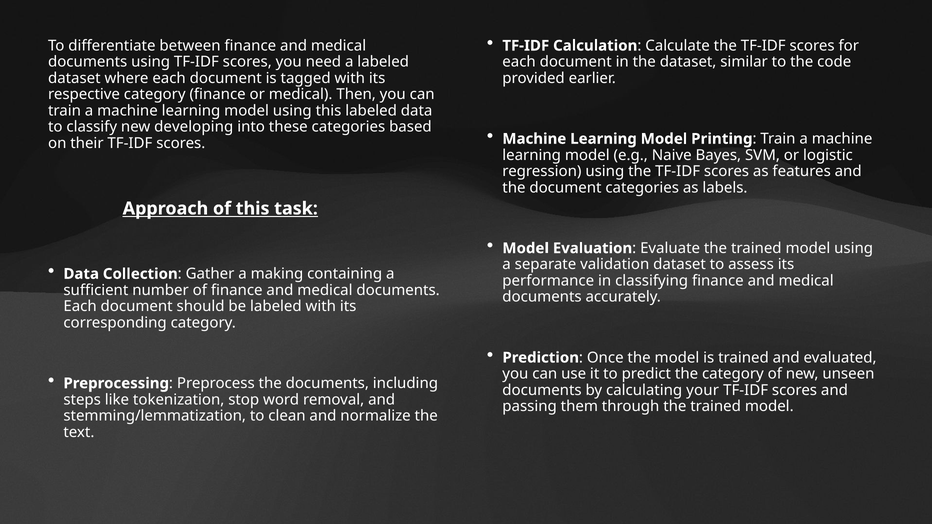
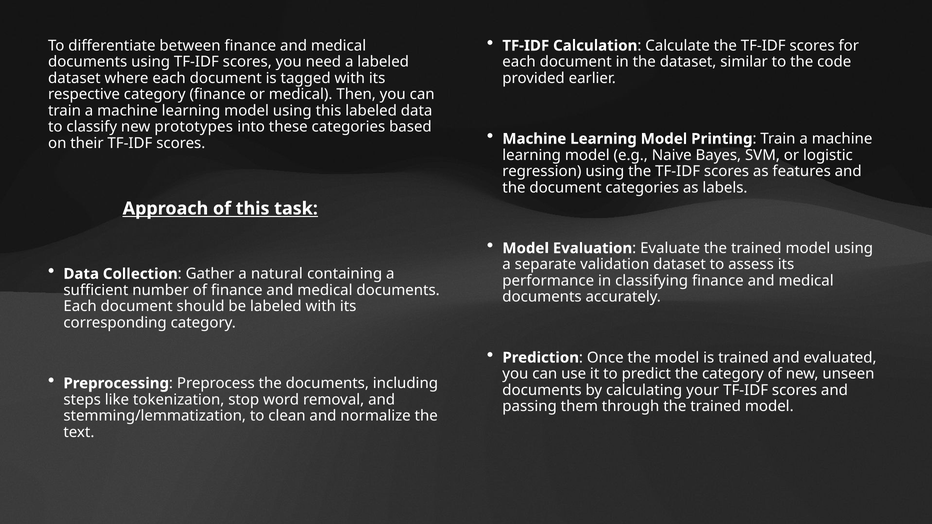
developing: developing -> prototypes
making: making -> natural
